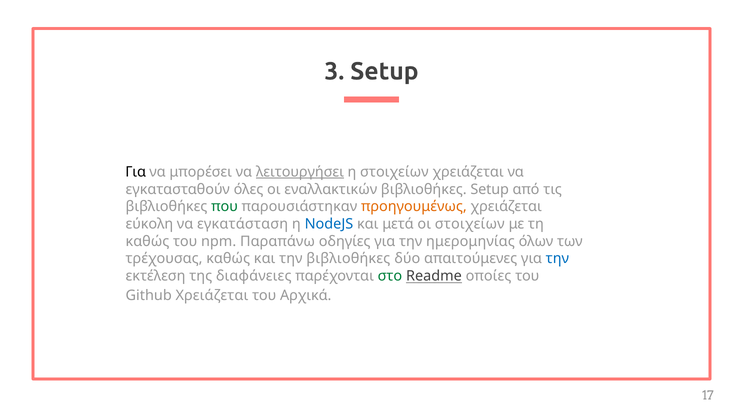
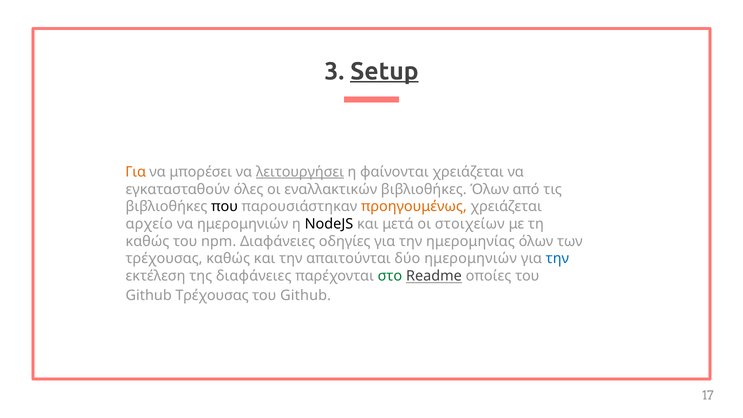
Setup at (384, 71) underline: none -> present
Για at (136, 172) colour: black -> orange
η στοιχείων: στοιχείων -> φαίνονται
βιβλιοθήκες Setup: Setup -> Όλων
που colour: green -> black
εύκολη: εύκολη -> αρχείο
να εγκατάσταση: εγκατάσταση -> ημερομηνιών
NodeJS colour: blue -> black
npm Παραπάνω: Παραπάνω -> Διαφάνειες
την βιβλιοθήκες: βιβλιοθήκες -> απαιτούνται
δύο απαιτούμενες: απαιτούμενες -> ημερομηνιών
Github Χρειάζεται: Χρειάζεται -> Τρέχουσας
Αρχικά at (306, 296): Αρχικά -> Github
